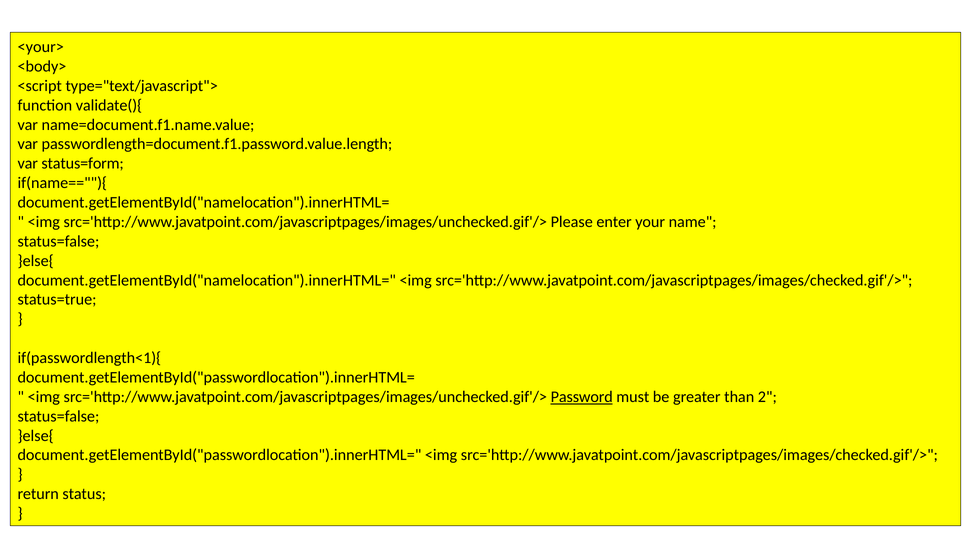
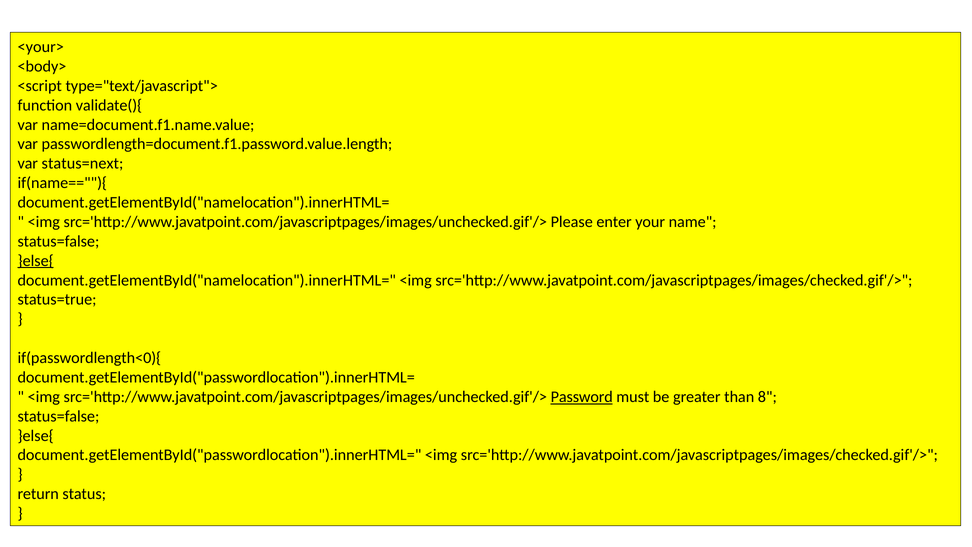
status=form: status=form -> status=next
}else{ at (36, 261) underline: none -> present
if(passwordlength<1){: if(passwordlength<1){ -> if(passwordlength<0){
2: 2 -> 8
